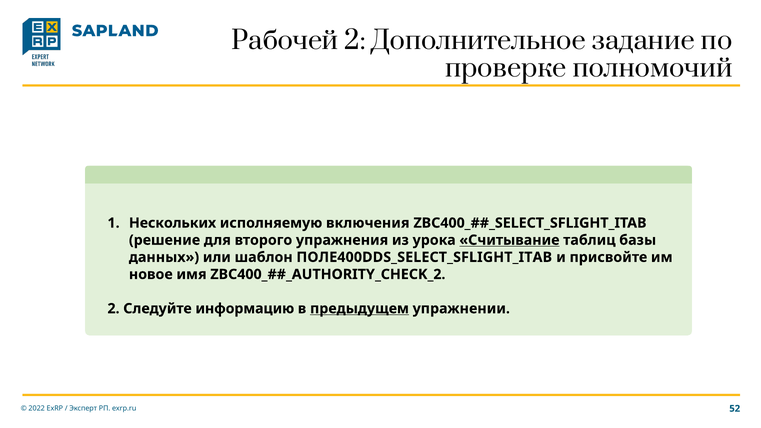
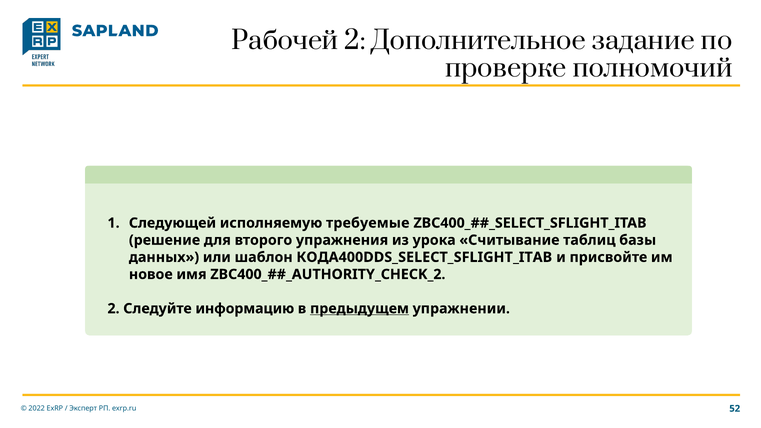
Нескольких: Нескольких -> Следующей
включения: включения -> требуемые
Считывание underline: present -> none
ПОЛЕ400DDS_SELECT_SFLIGHT_ITAB: ПОЛЕ400DDS_SELECT_SFLIGHT_ITAB -> КОДА400DDS_SELECT_SFLIGHT_ITAB
